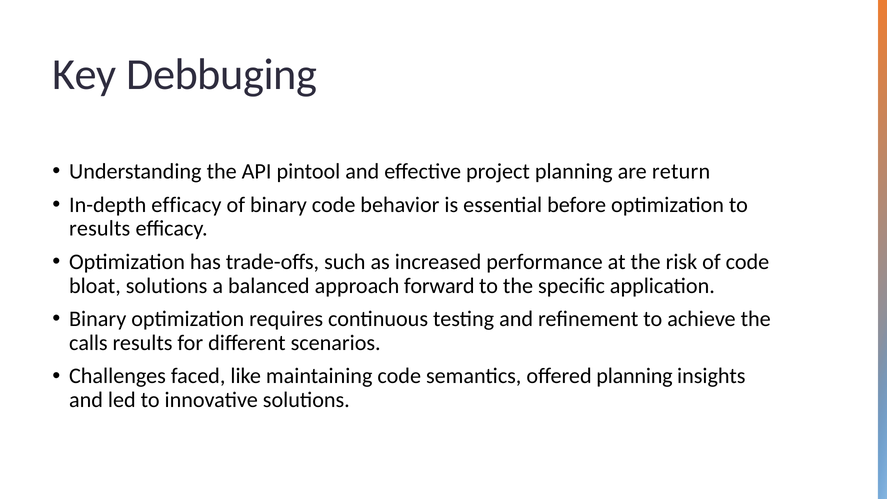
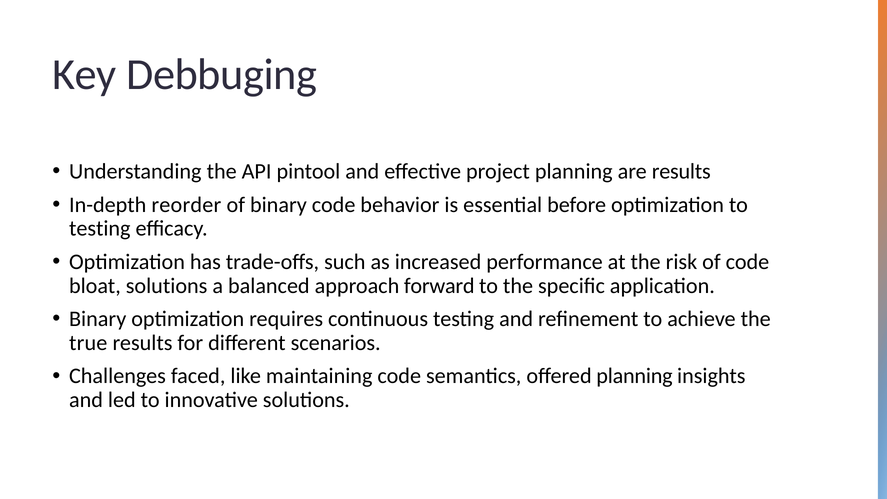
are return: return -> results
In-depth efficacy: efficacy -> reorder
results at (100, 229): results -> testing
calls: calls -> true
